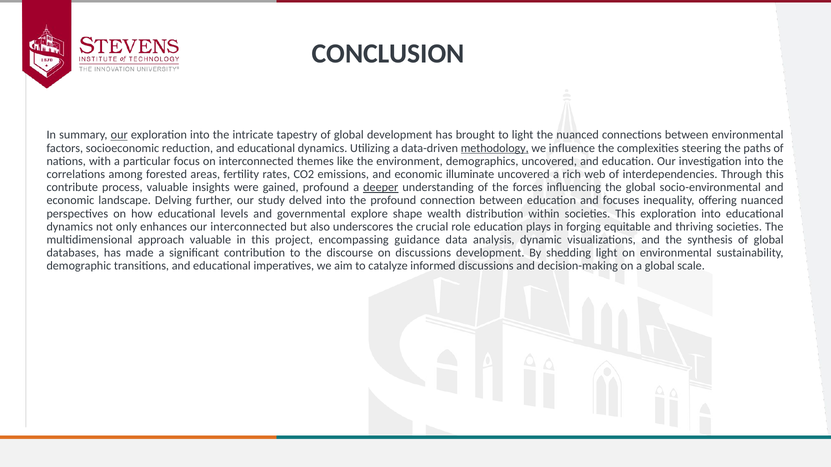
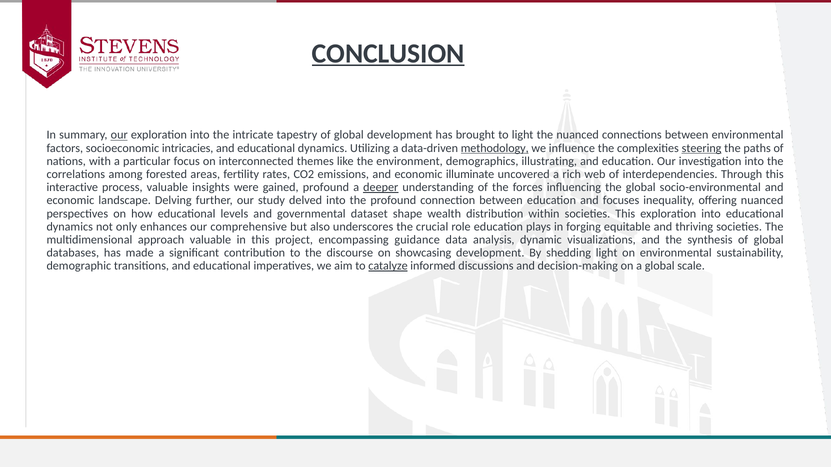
CONCLUSION underline: none -> present
reduction: reduction -> intricacies
steering underline: none -> present
demographics uncovered: uncovered -> illustrating
contribute: contribute -> interactive
explore: explore -> dataset
our interconnected: interconnected -> comprehensive
on discussions: discussions -> showcasing
catalyze underline: none -> present
